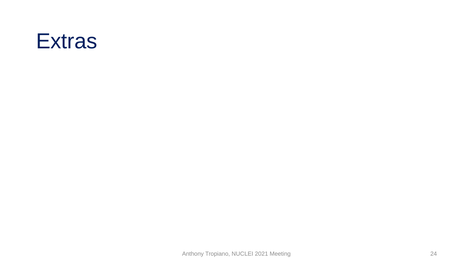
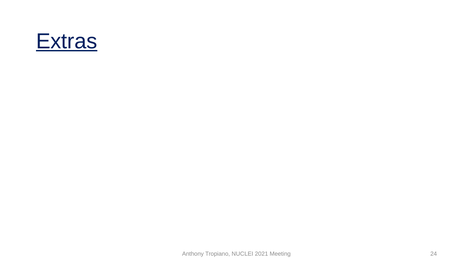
Extras underline: none -> present
